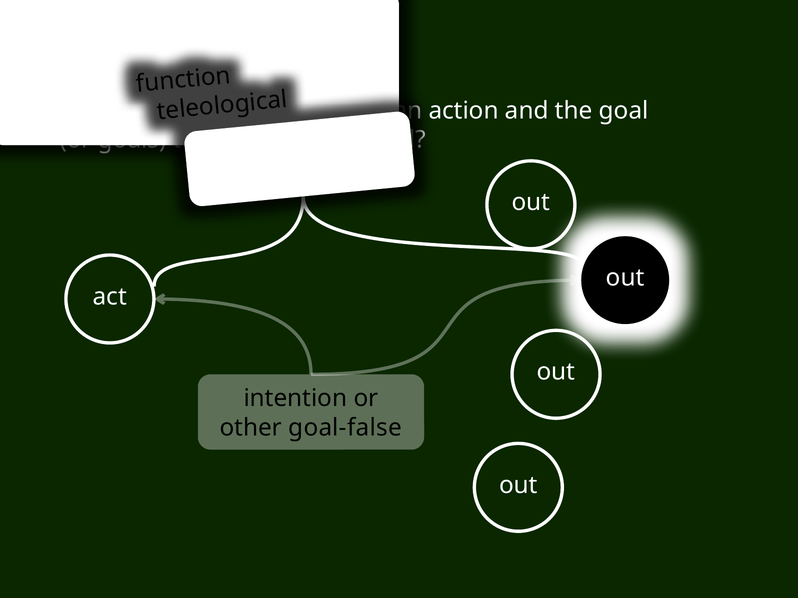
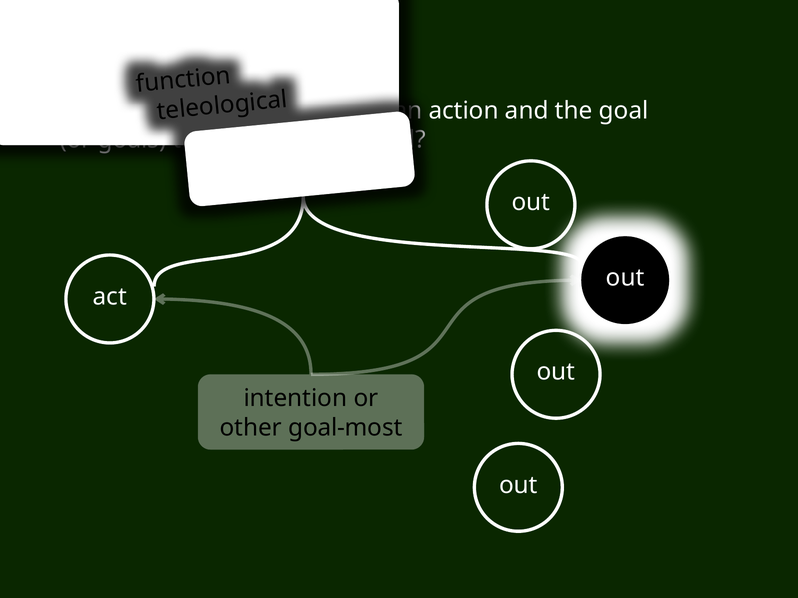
goal-false: goal-false -> goal-most
